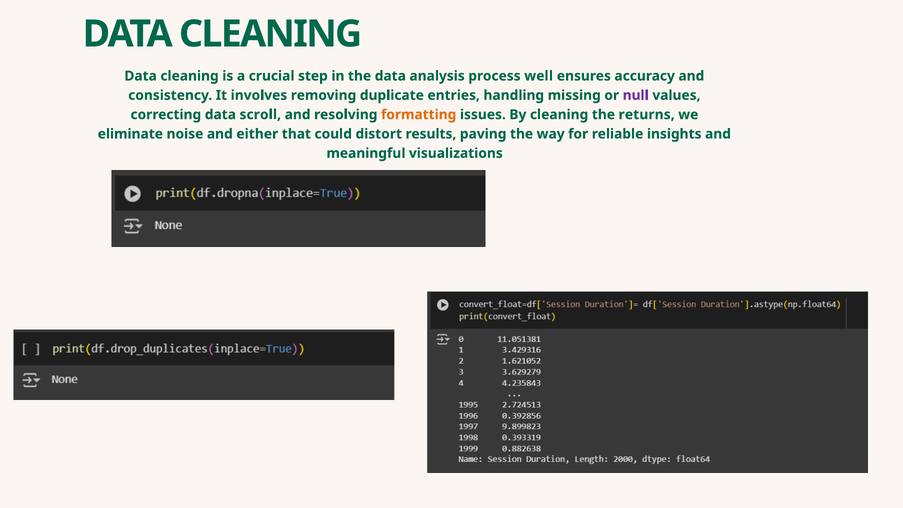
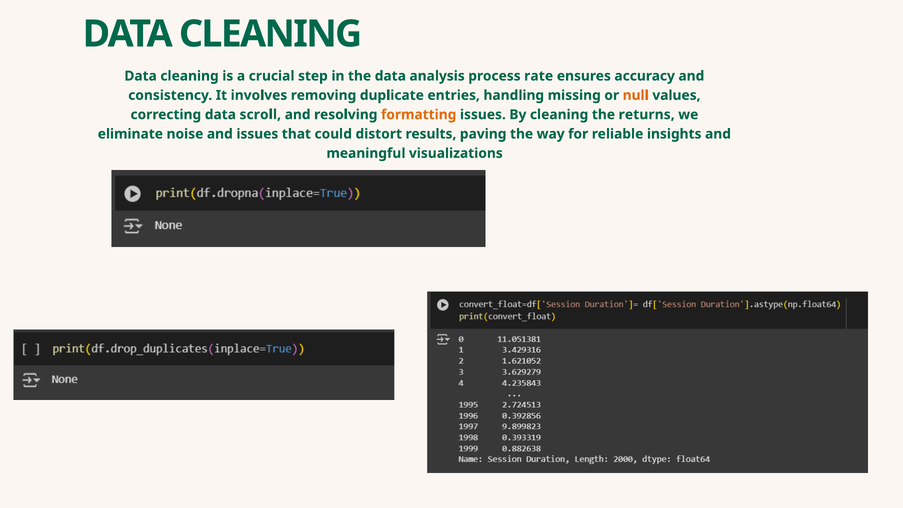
well: well -> rate
null colour: purple -> orange
and either: either -> issues
